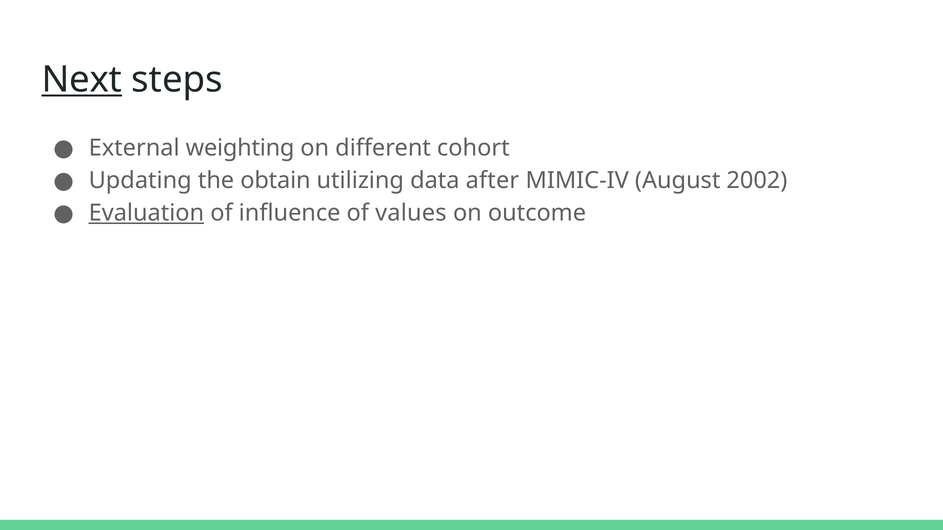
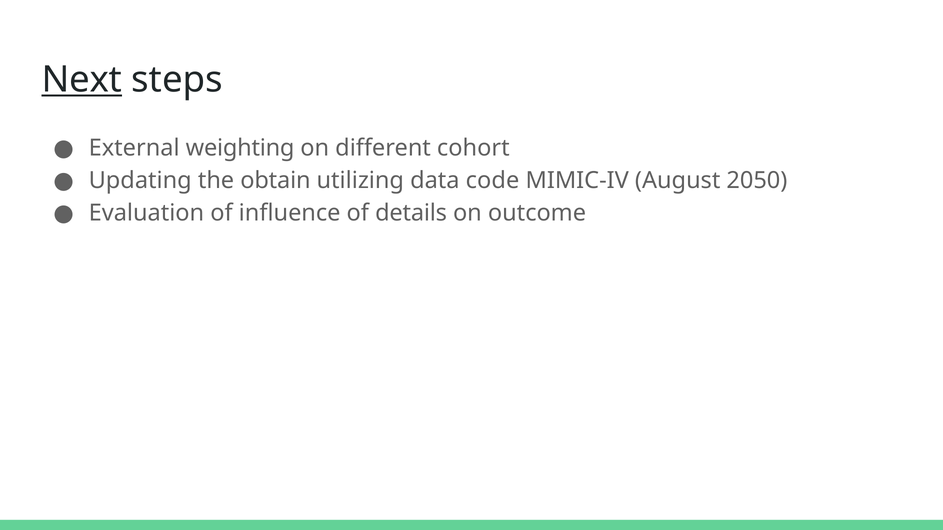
after: after -> code
2002: 2002 -> 2050
Evaluation underline: present -> none
values: values -> details
